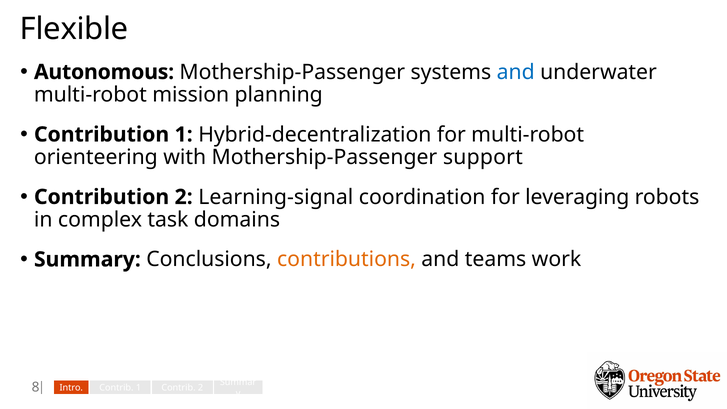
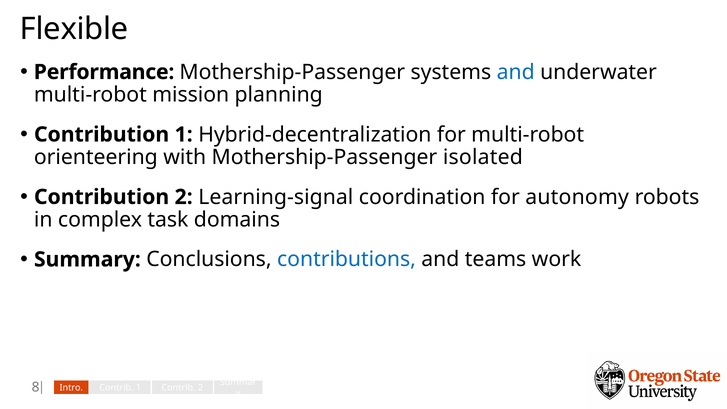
Autonomous: Autonomous -> Performance
support: support -> isolated
leveraging: leveraging -> autonomy
contributions colour: orange -> blue
